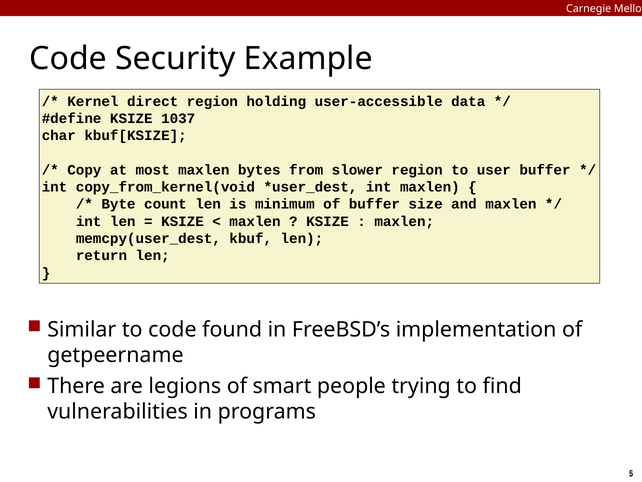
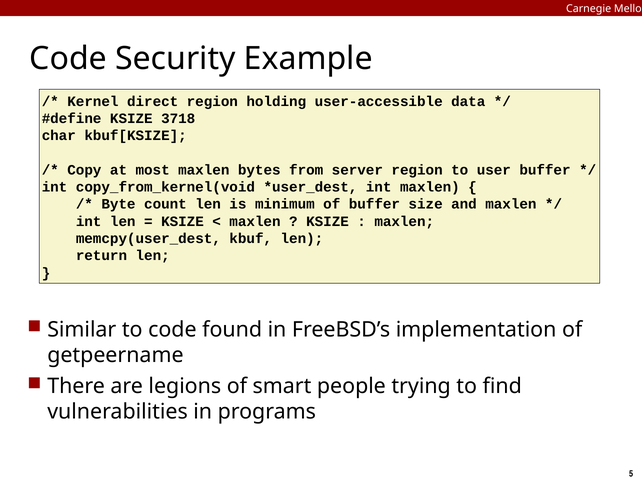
1037: 1037 -> 3718
slower: slower -> server
